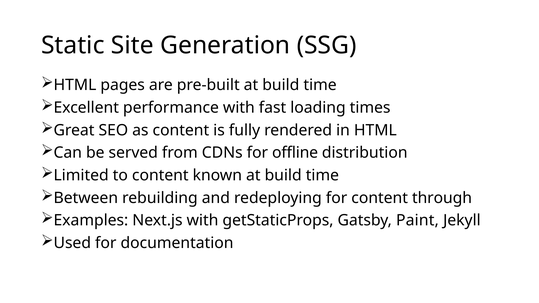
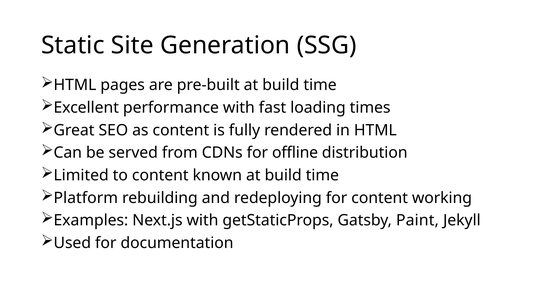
Between: Between -> Platform
through: through -> working
